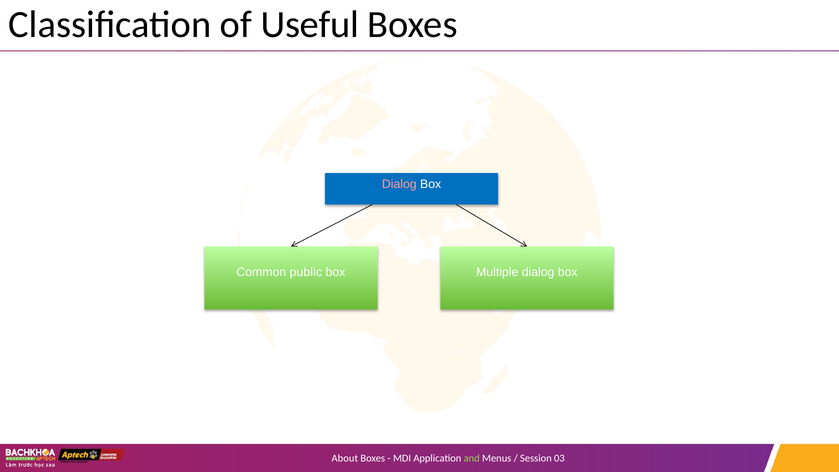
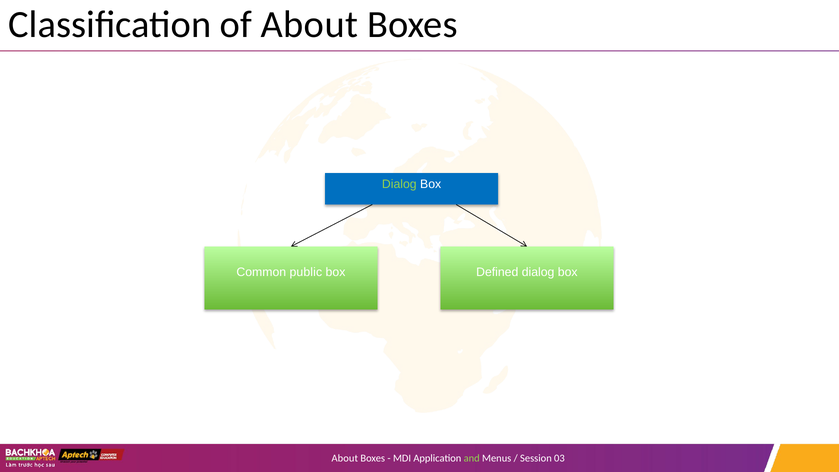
of Useful: Useful -> About
Dialog at (399, 184) colour: pink -> light green
Multiple: Multiple -> Defined
